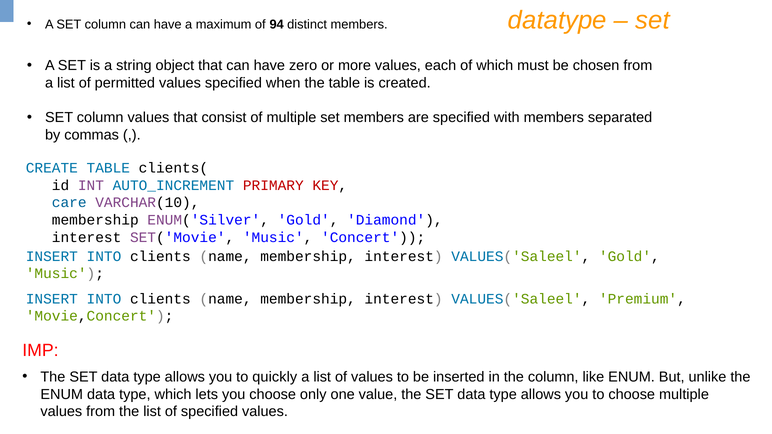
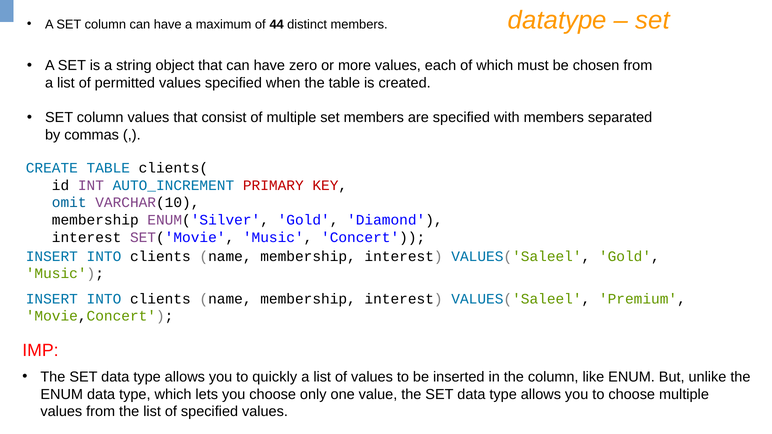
94: 94 -> 44
care: care -> omit
